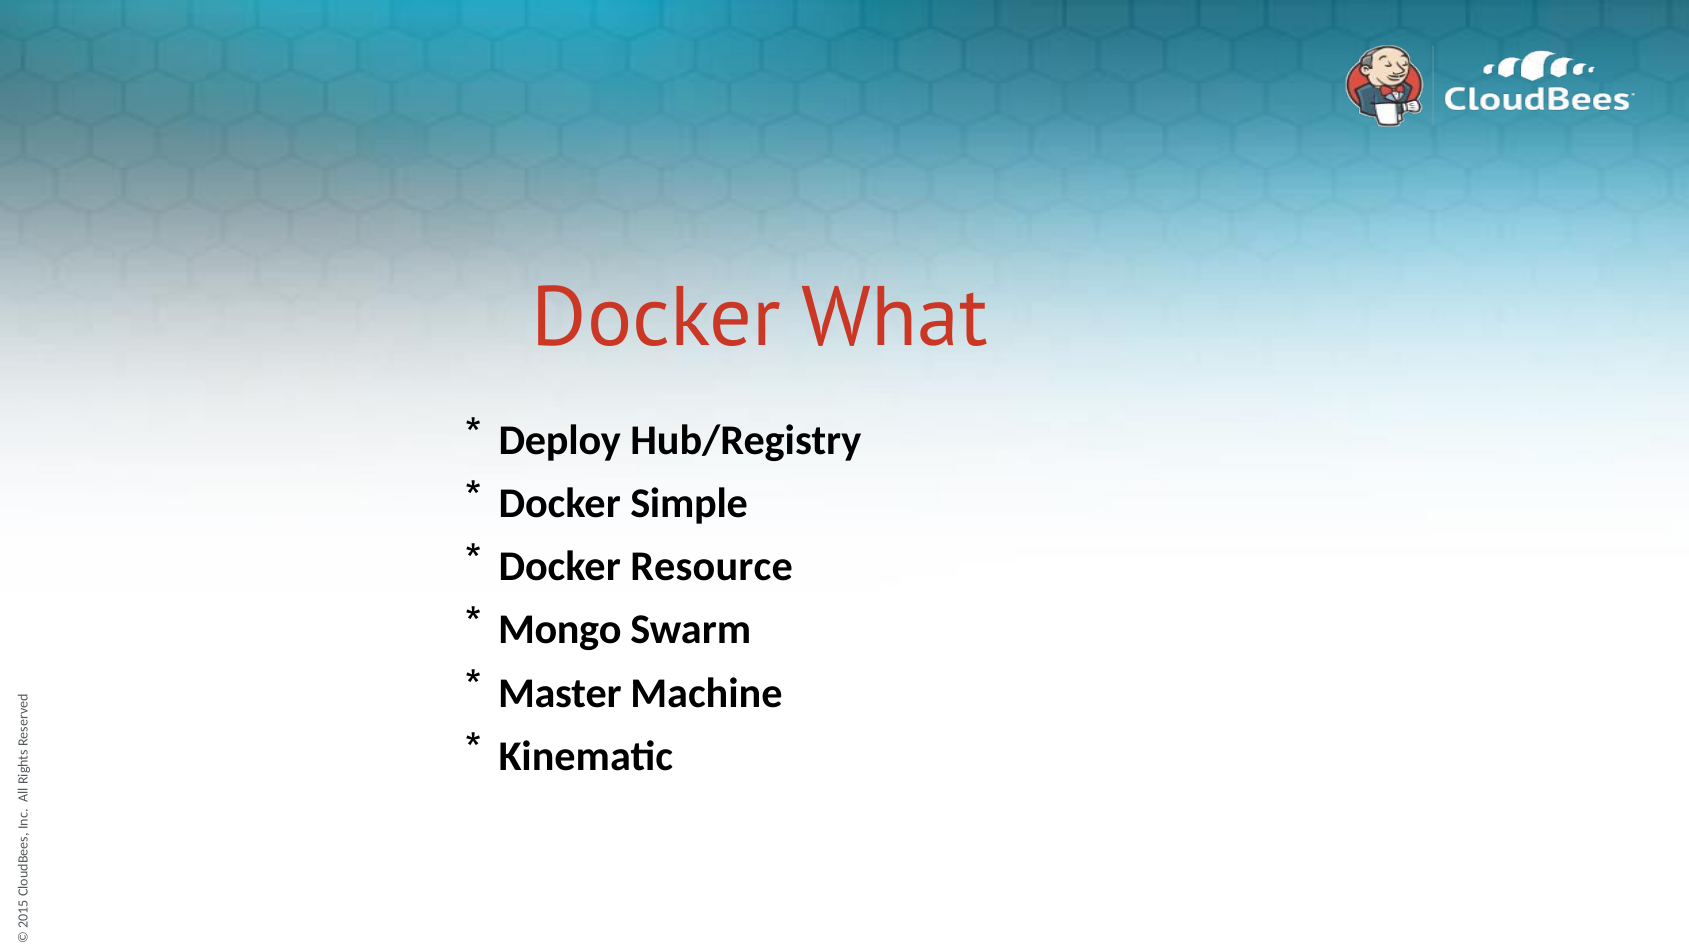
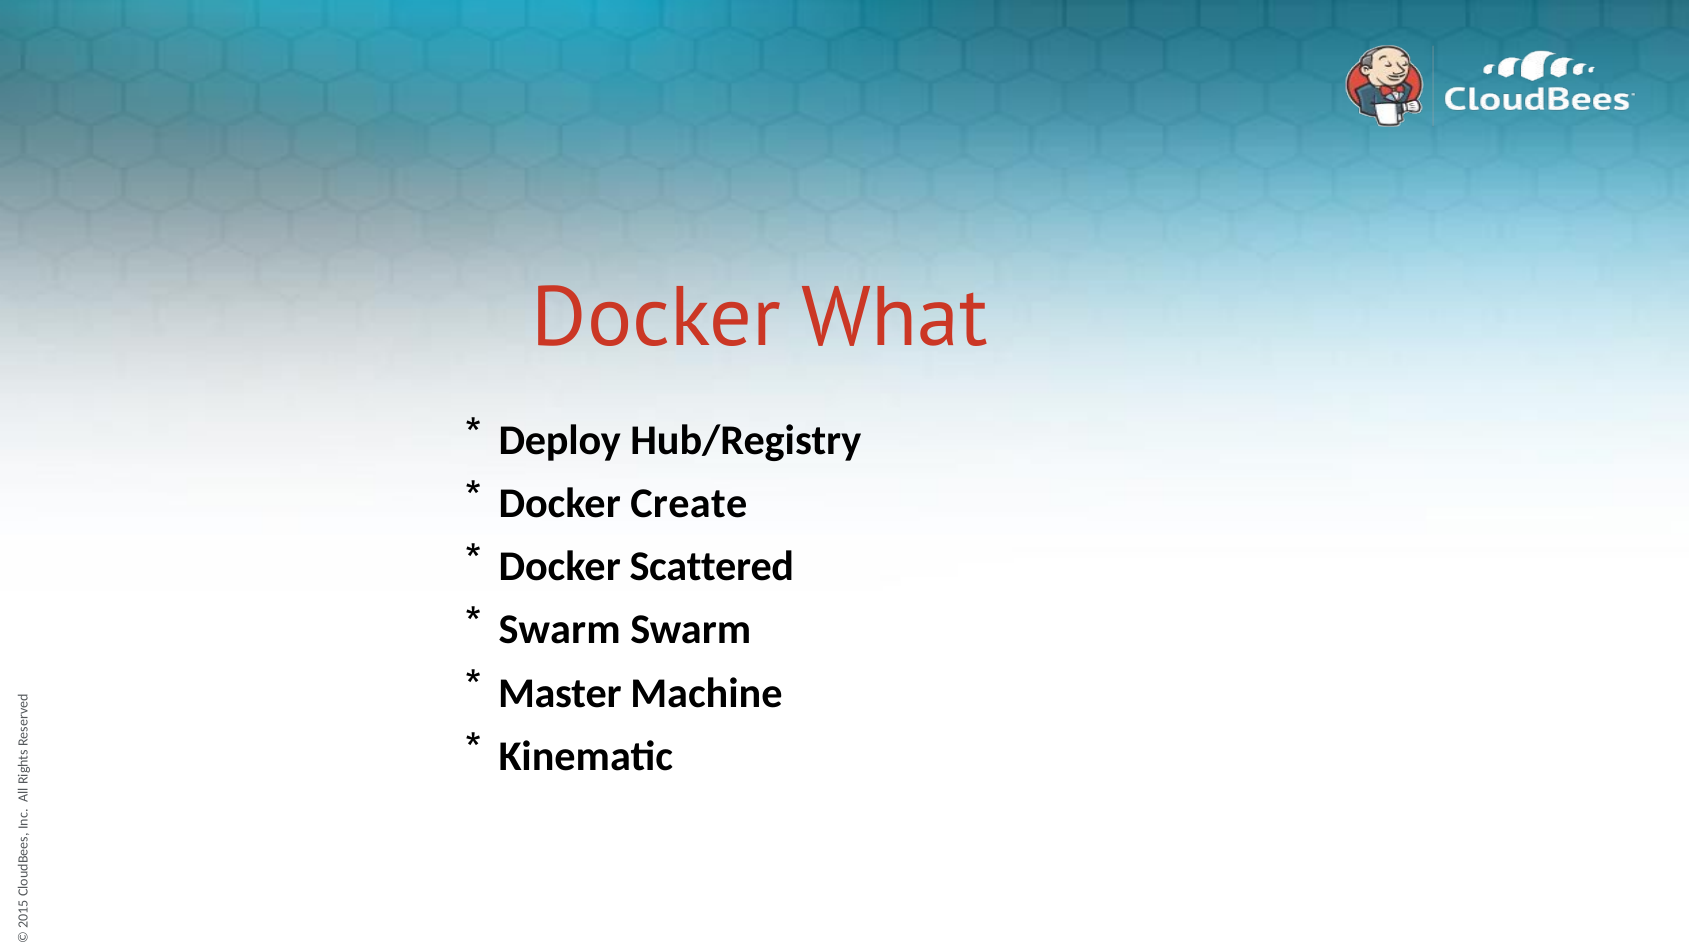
Simple: Simple -> Create
Resource: Resource -> Scattered
Mongo at (560, 630): Mongo -> Swarm
